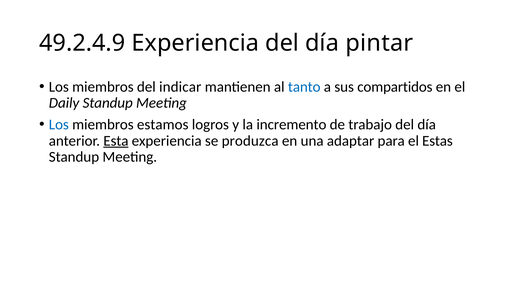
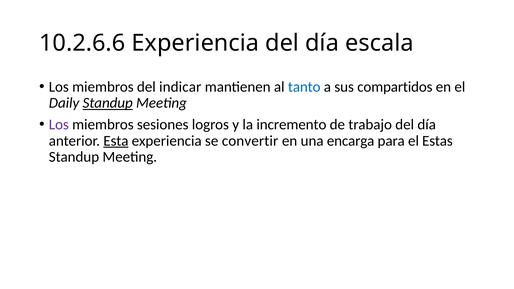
49.2.4.9: 49.2.4.9 -> 10.2.6.6
pintar: pintar -> escala
Standup at (108, 103) underline: none -> present
Los at (59, 125) colour: blue -> purple
estamos: estamos -> sesiones
produzca: produzca -> convertir
adaptar: adaptar -> encarga
